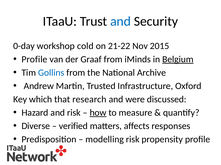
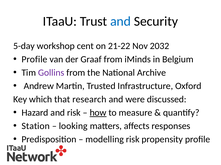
0-day: 0-day -> 5-day
cold: cold -> cent
2015: 2015 -> 2032
Belgium underline: present -> none
Gollins colour: blue -> purple
Diverse: Diverse -> Station
verified: verified -> looking
